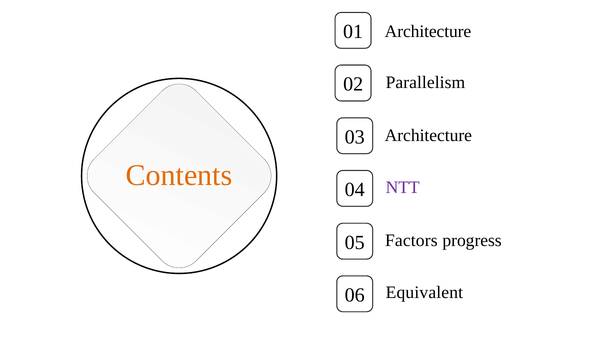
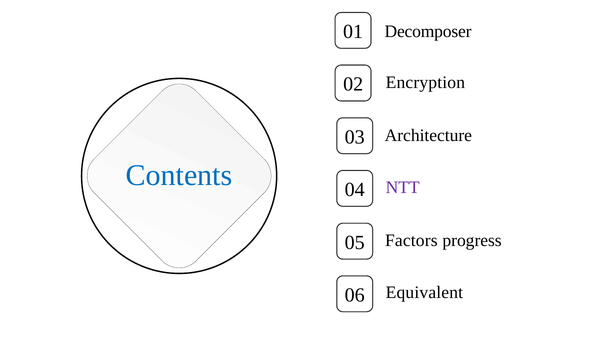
01 Architecture: Architecture -> Decomposer
Parallelism: Parallelism -> Encryption
Contents colour: orange -> blue
